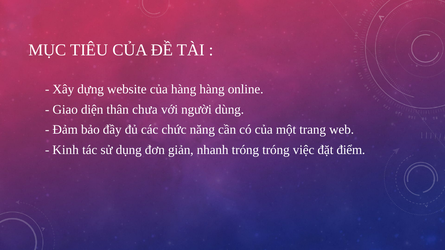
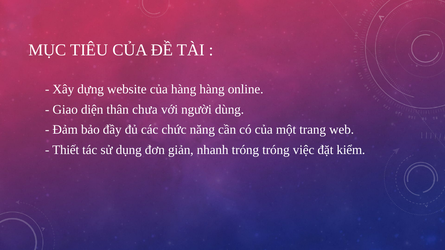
Kinh: Kinh -> Thiết
điểm: điểm -> kiểm
